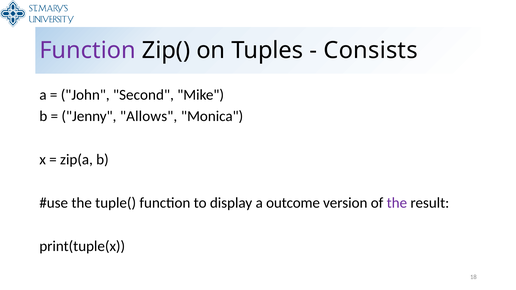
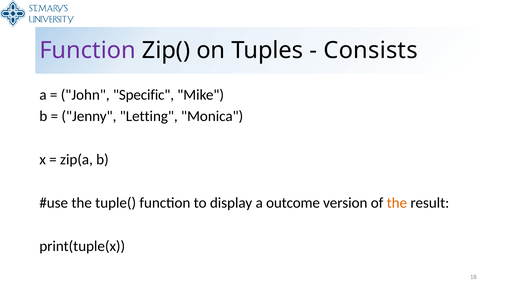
Second: Second -> Specific
Allows: Allows -> Letting
the at (397, 203) colour: purple -> orange
